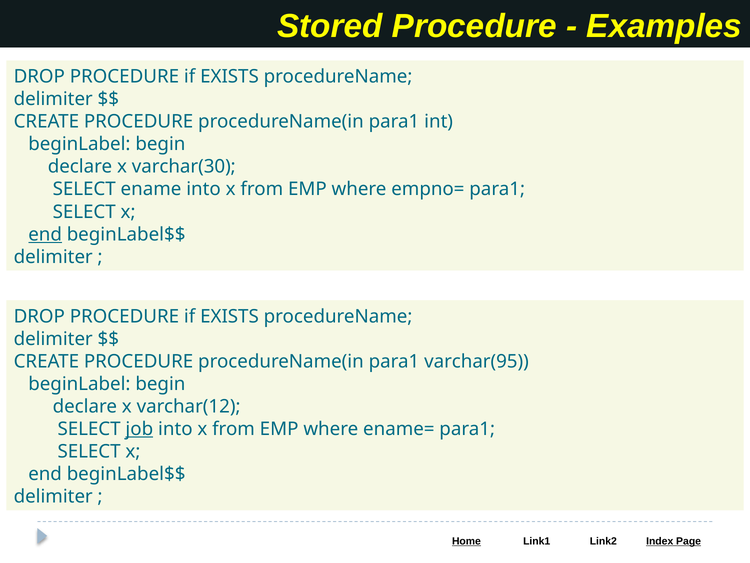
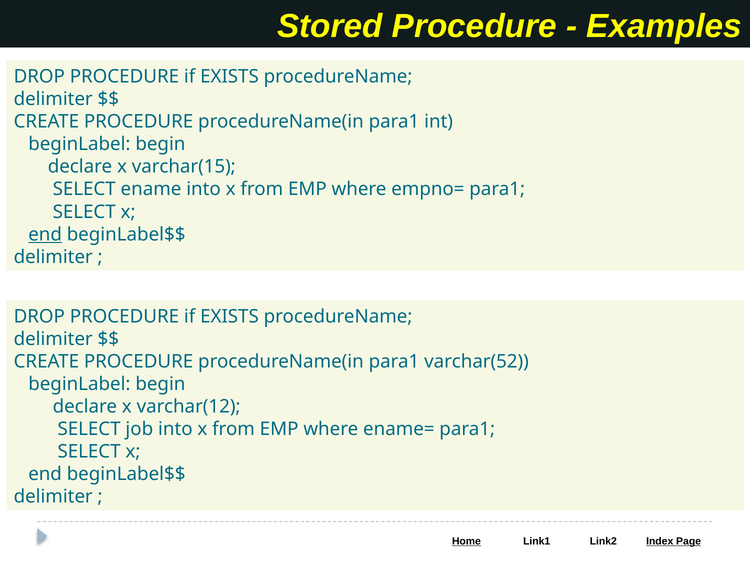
varchar(30: varchar(30 -> varchar(15
varchar(95: varchar(95 -> varchar(52
job underline: present -> none
